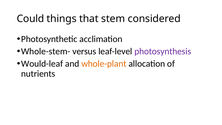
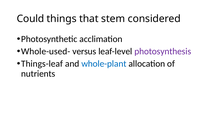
Whole-stem-: Whole-stem- -> Whole-used-
Would-leaf: Would-leaf -> Things-leaf
whole-plant colour: orange -> blue
